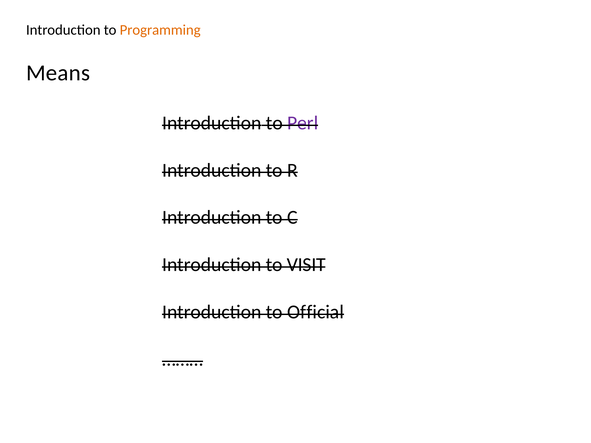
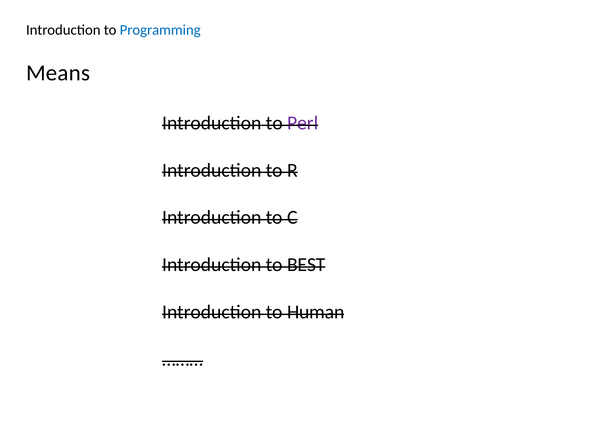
Programming colour: orange -> blue
VISIT: VISIT -> BEST
Official: Official -> Human
